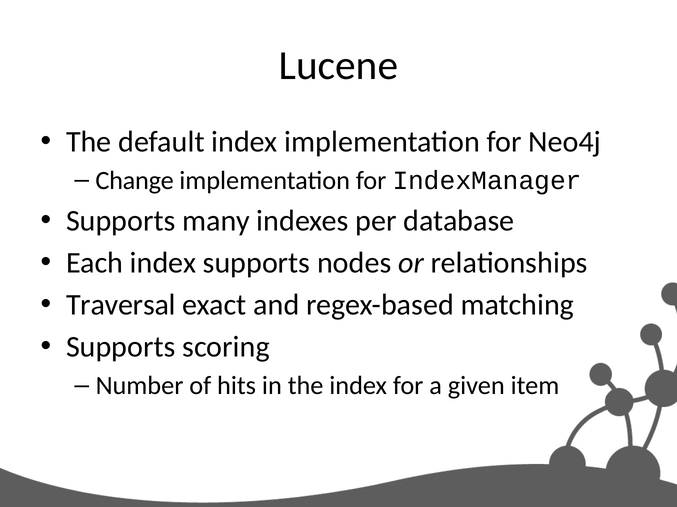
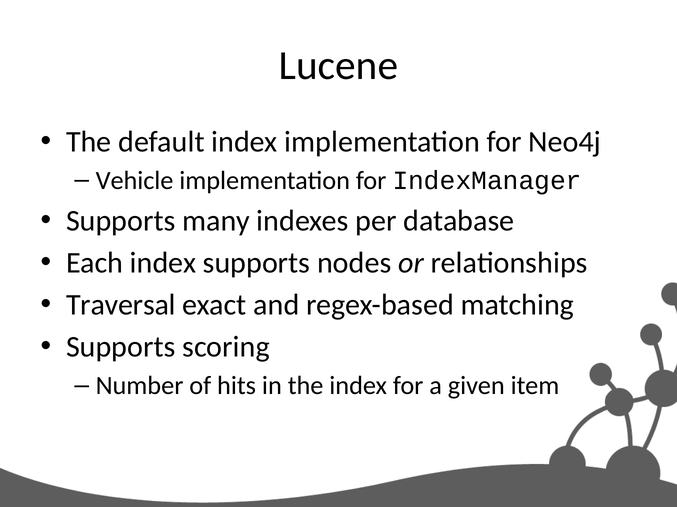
Change: Change -> Vehicle
